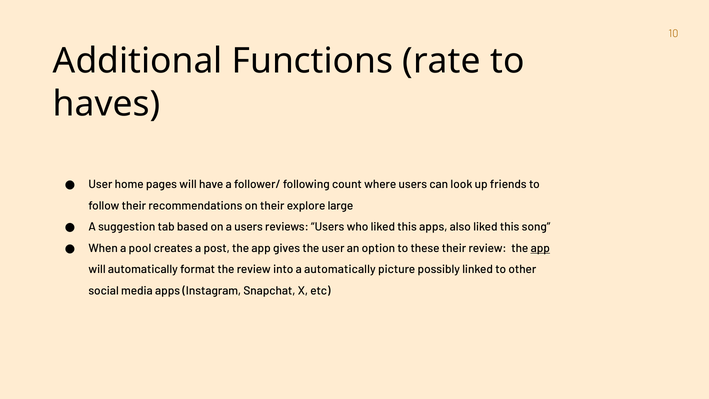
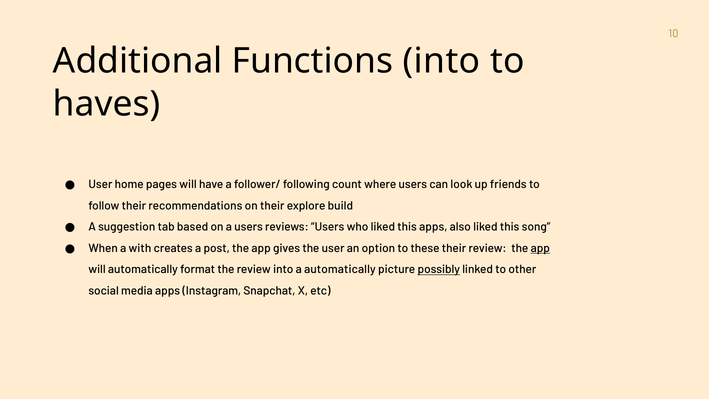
Functions rate: rate -> into
large: large -> build
pool: pool -> with
possibly underline: none -> present
